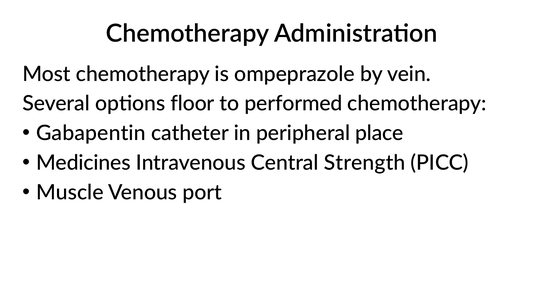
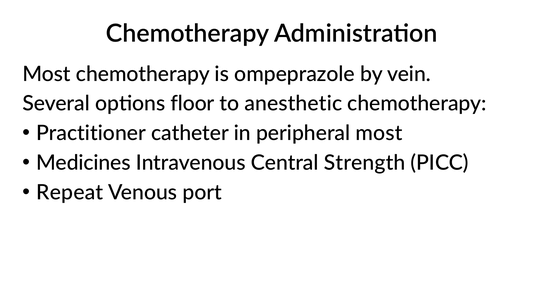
performed: performed -> anesthetic
Gabapentin: Gabapentin -> Practitioner
peripheral place: place -> most
Muscle: Muscle -> Repeat
